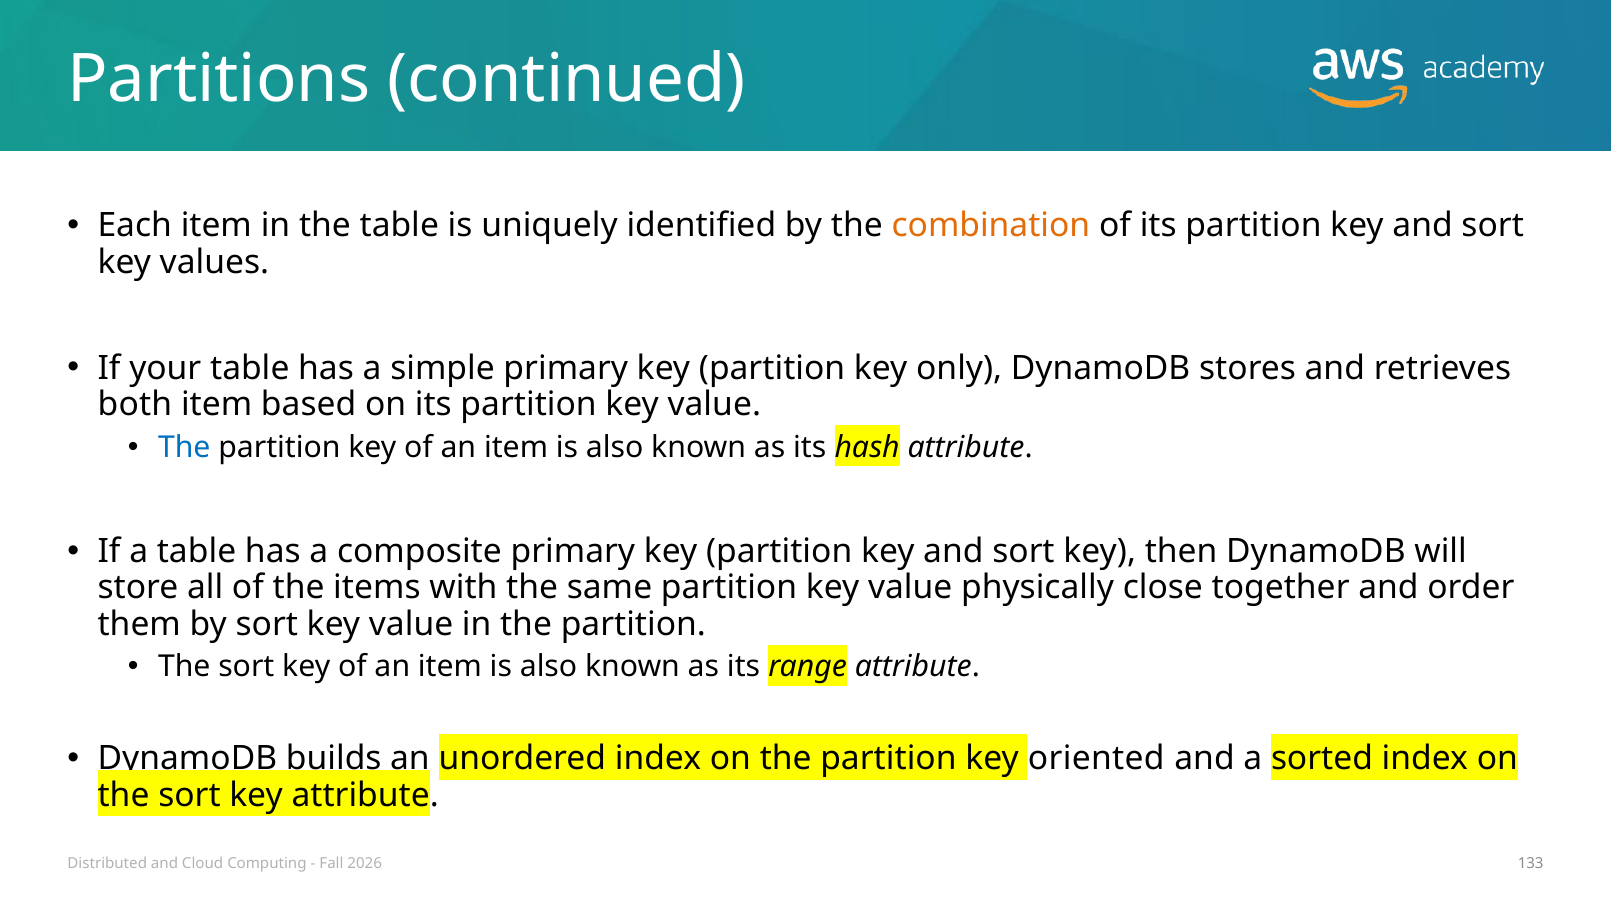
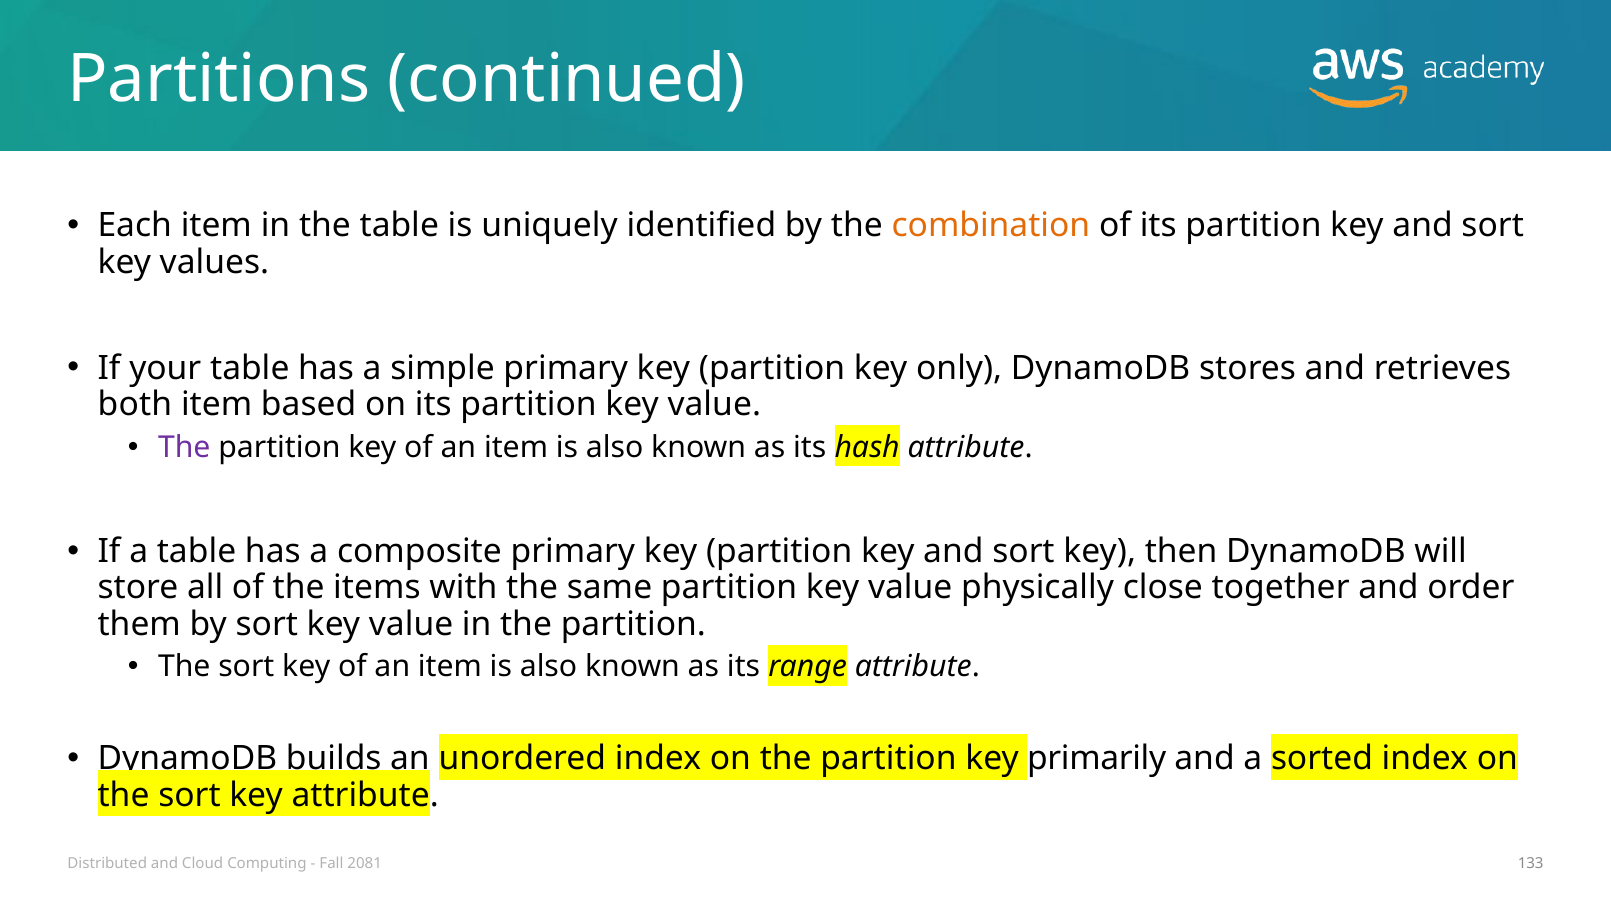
The at (184, 447) colour: blue -> purple
oriented: oriented -> primarily
2026: 2026 -> 2081
